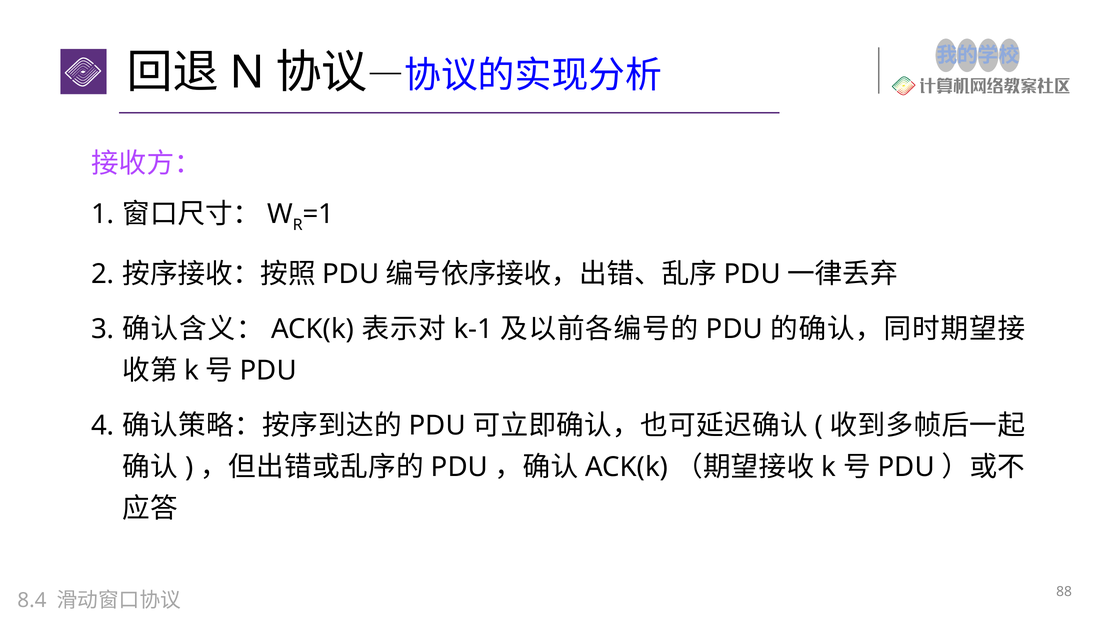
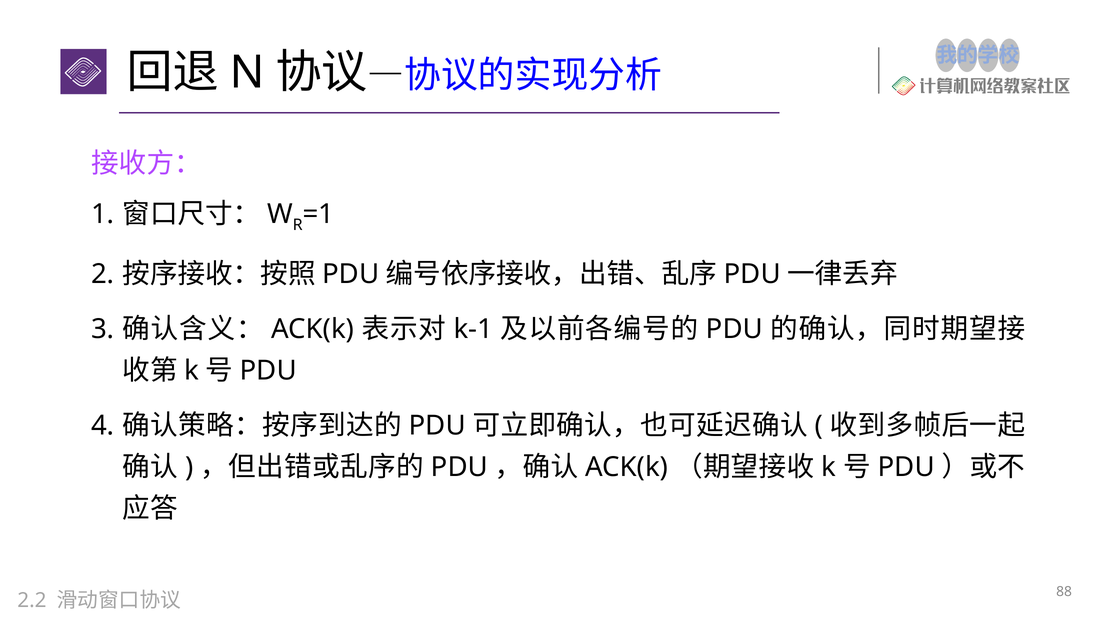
8.4: 8.4 -> 2.2
